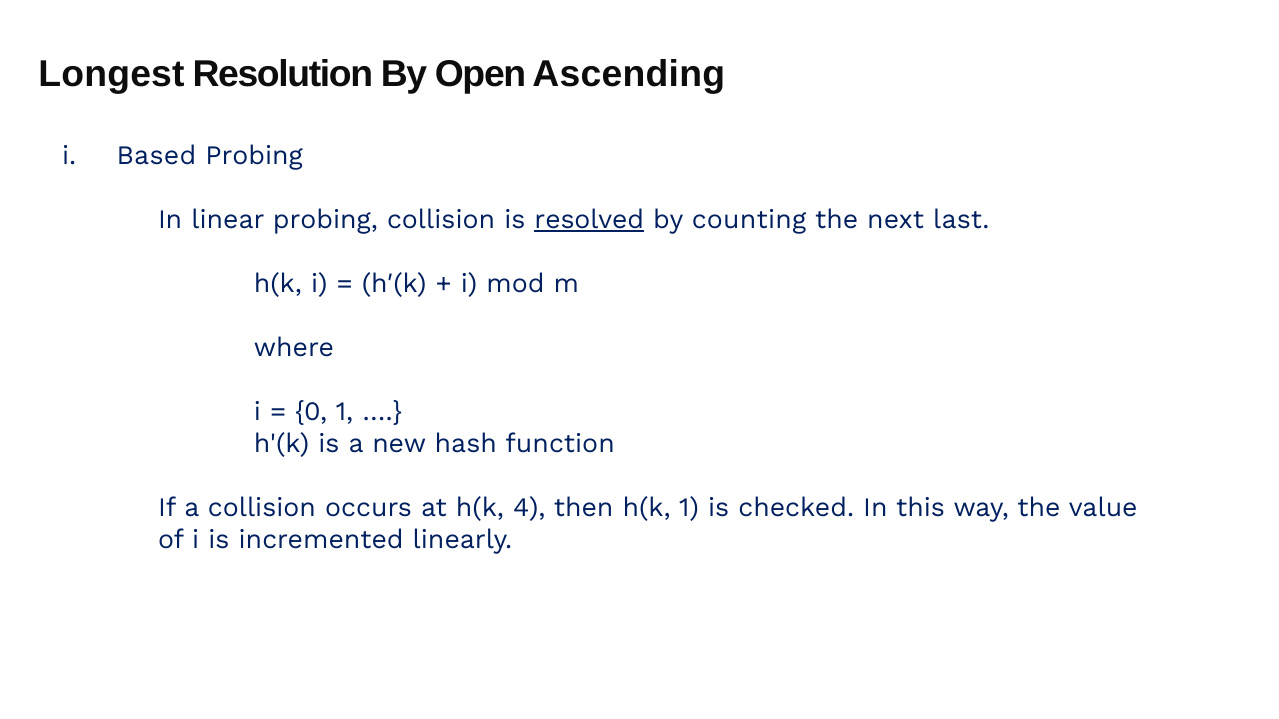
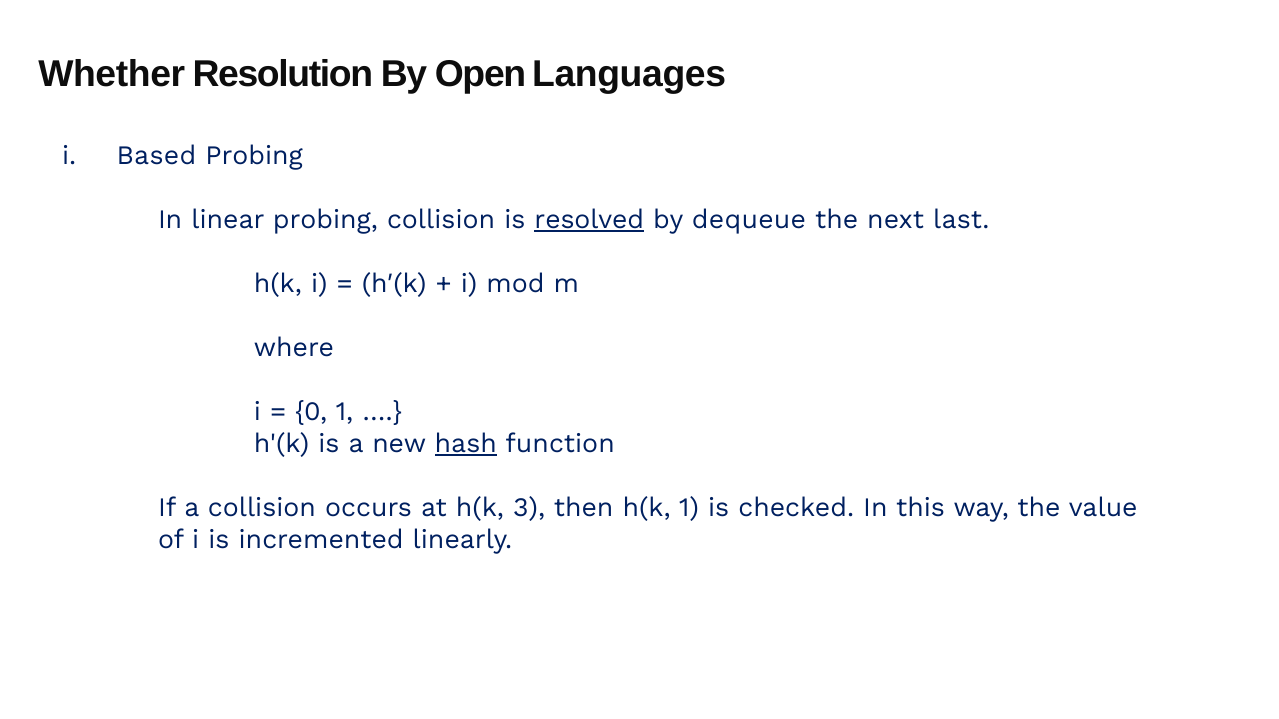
Longest: Longest -> Whether
Ascending: Ascending -> Languages
counting: counting -> dequeue
hash underline: none -> present
4: 4 -> 3
